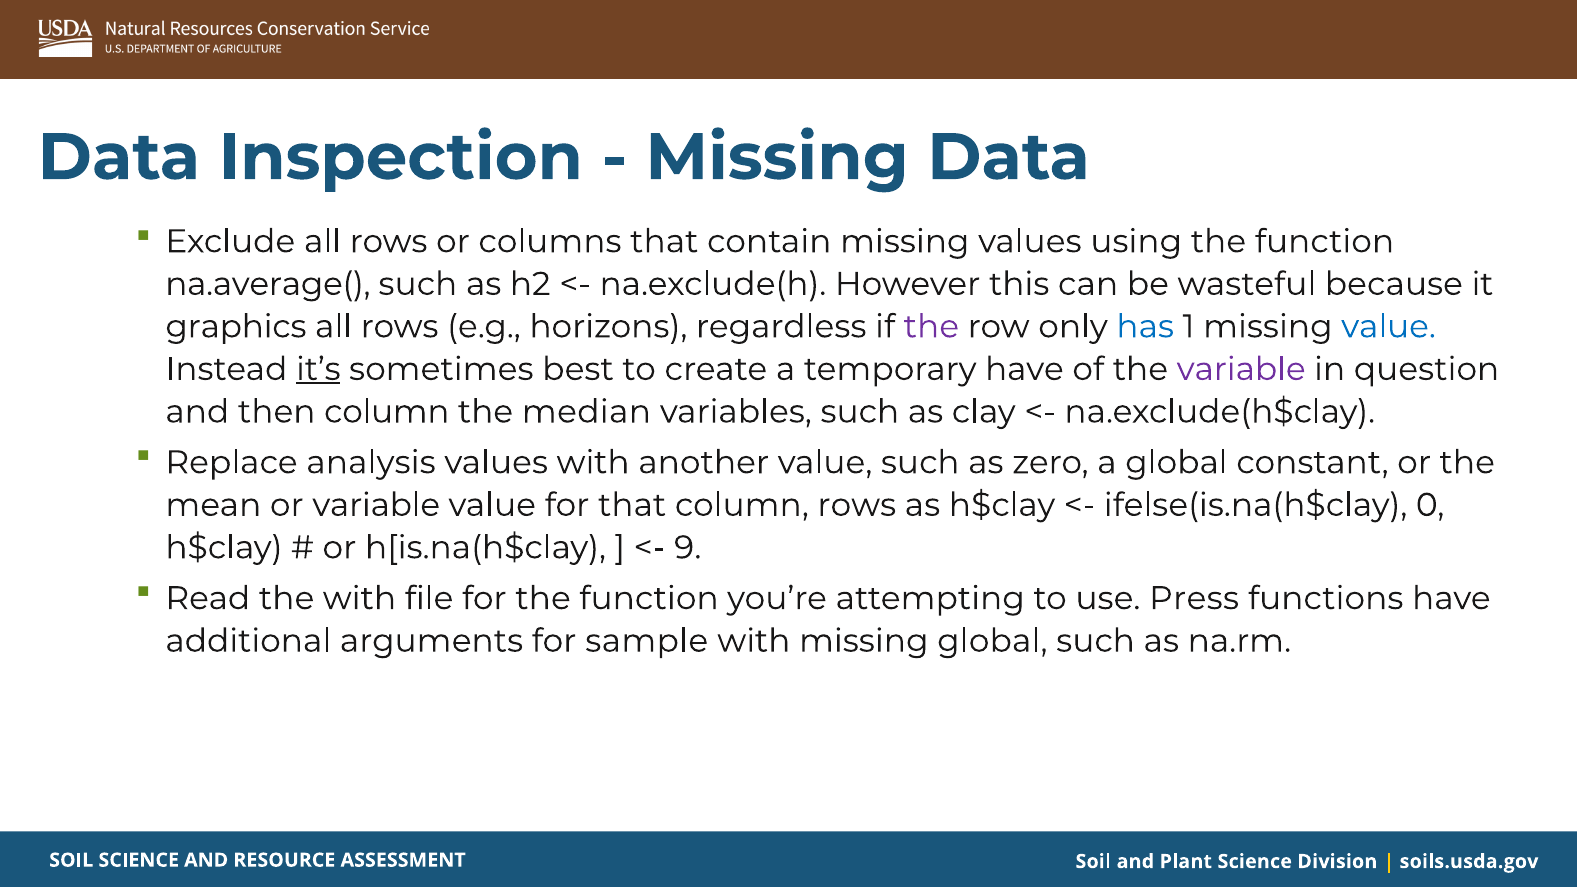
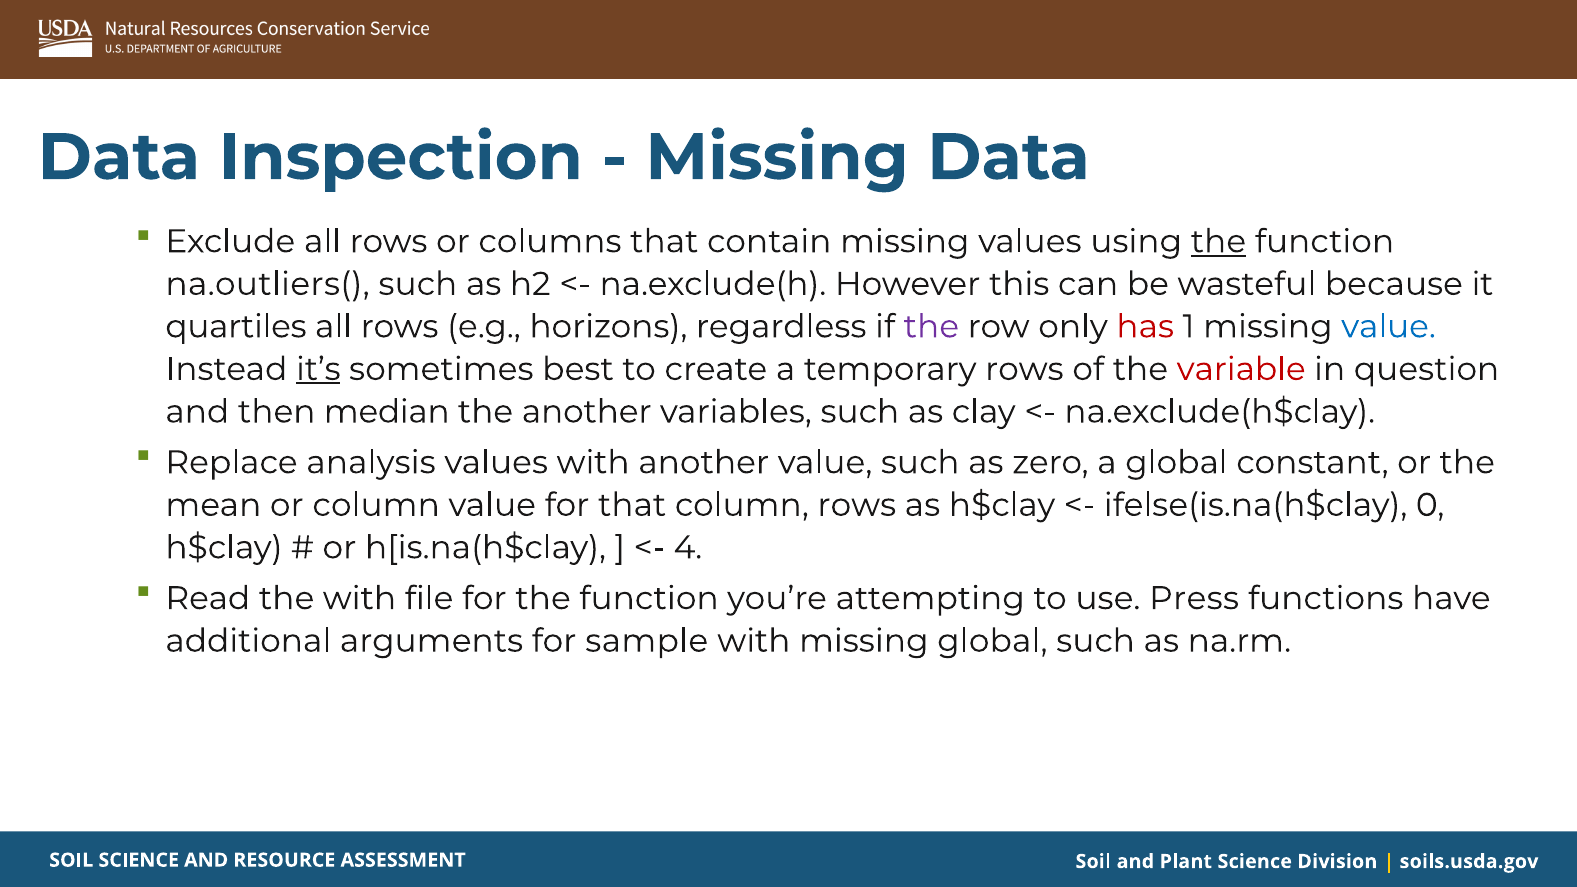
the at (1218, 241) underline: none -> present
na.average(: na.average( -> na.outliers(
graphics: graphics -> quartiles
has colour: blue -> red
temporary have: have -> rows
variable at (1241, 369) colour: purple -> red
then column: column -> median
the median: median -> another
or variable: variable -> column
9: 9 -> 4
